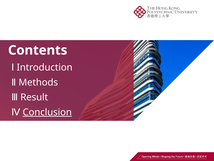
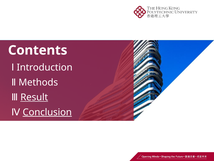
Result underline: none -> present
